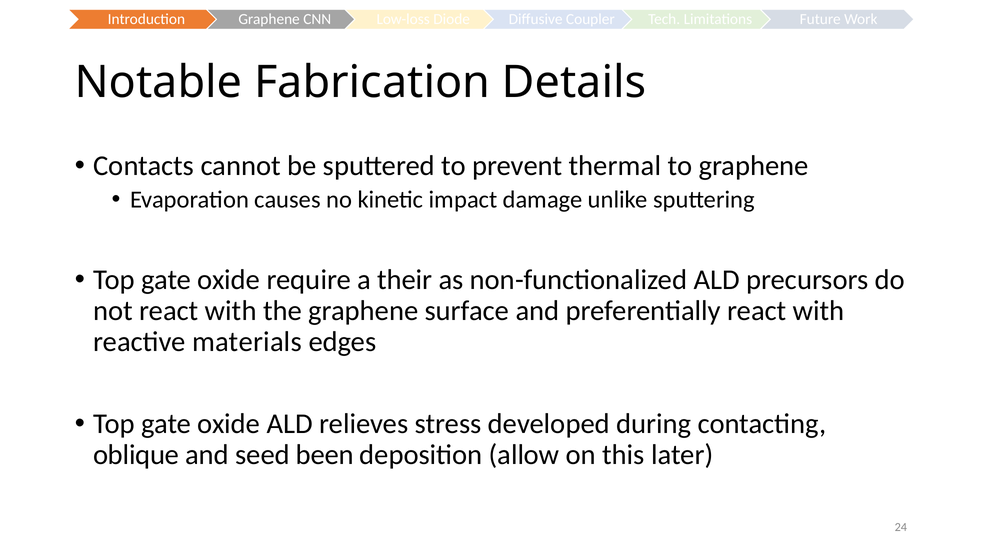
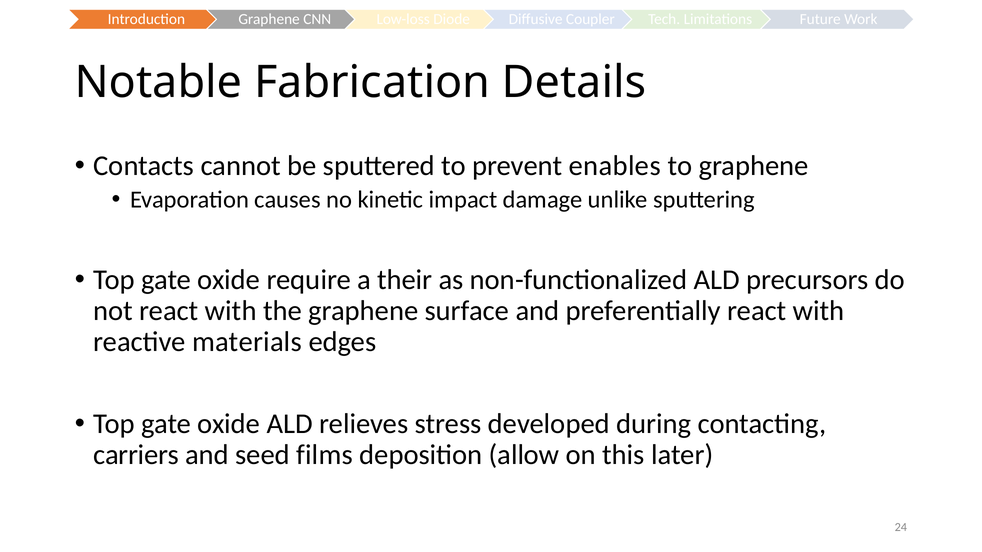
thermal: thermal -> enables
oblique: oblique -> carriers
been: been -> films
